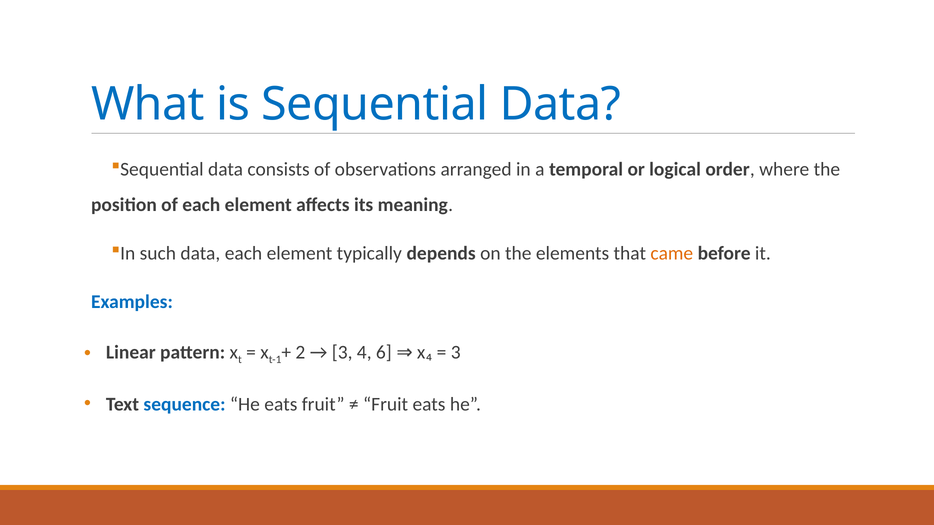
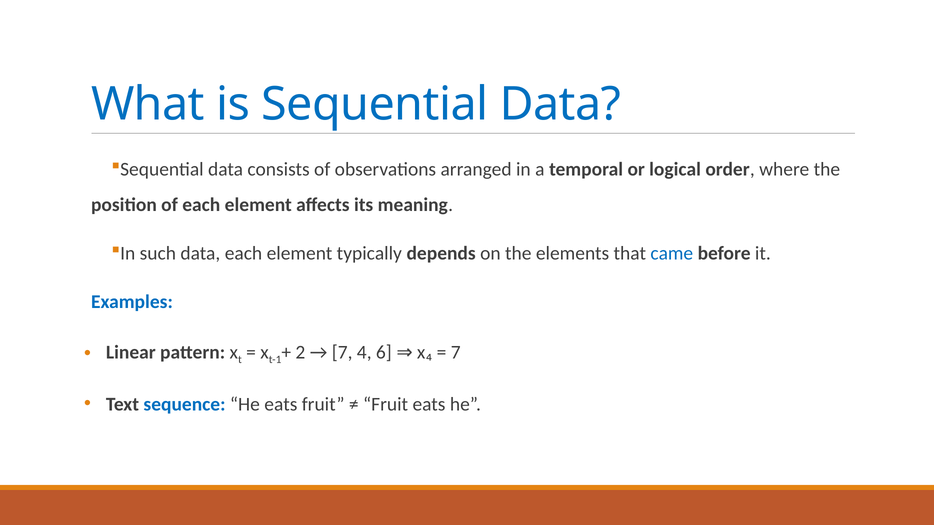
came colour: orange -> blue
3 at (342, 352): 3 -> 7
3 at (456, 352): 3 -> 7
